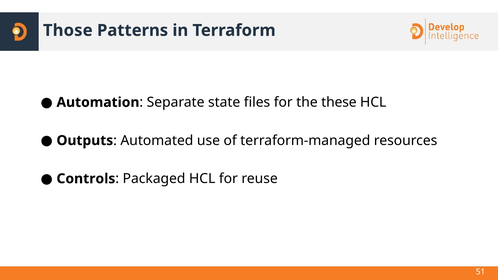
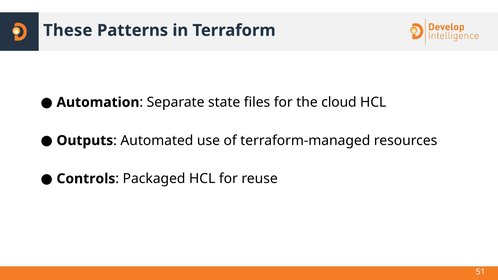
Those: Those -> These
these: these -> cloud
